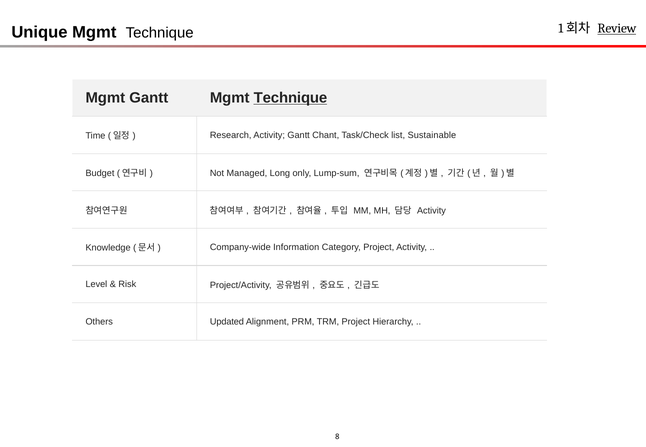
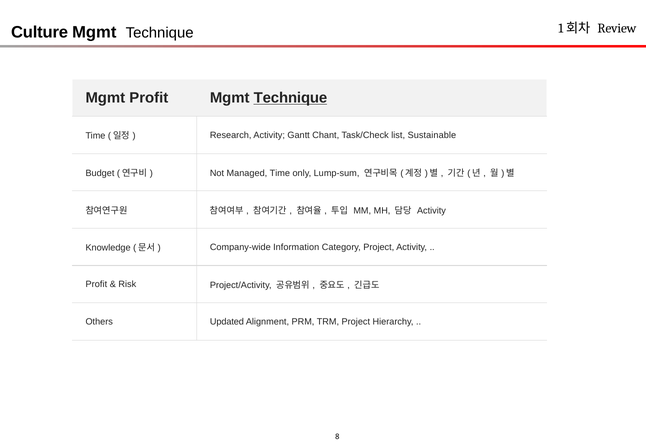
Review underline: present -> none
Unique: Unique -> Culture
Mgmt Gantt: Gantt -> Profit
Managed Long: Long -> Time
Level at (96, 284): Level -> Profit
